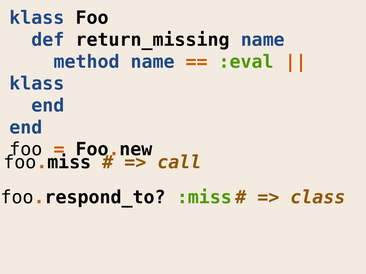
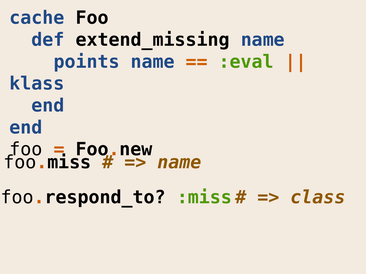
klass at (37, 18): klass -> cache
return_missing: return_missing -> extend_missing
method: method -> points
call at (179, 163): call -> name
